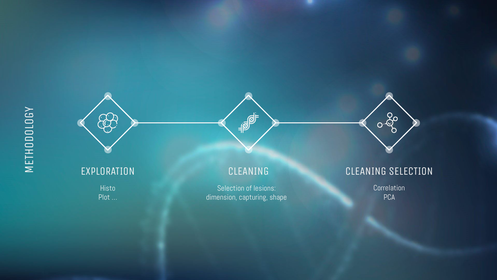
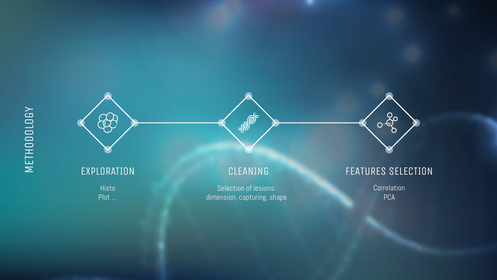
CLEANING CLEANING: CLEANING -> FEATURES
